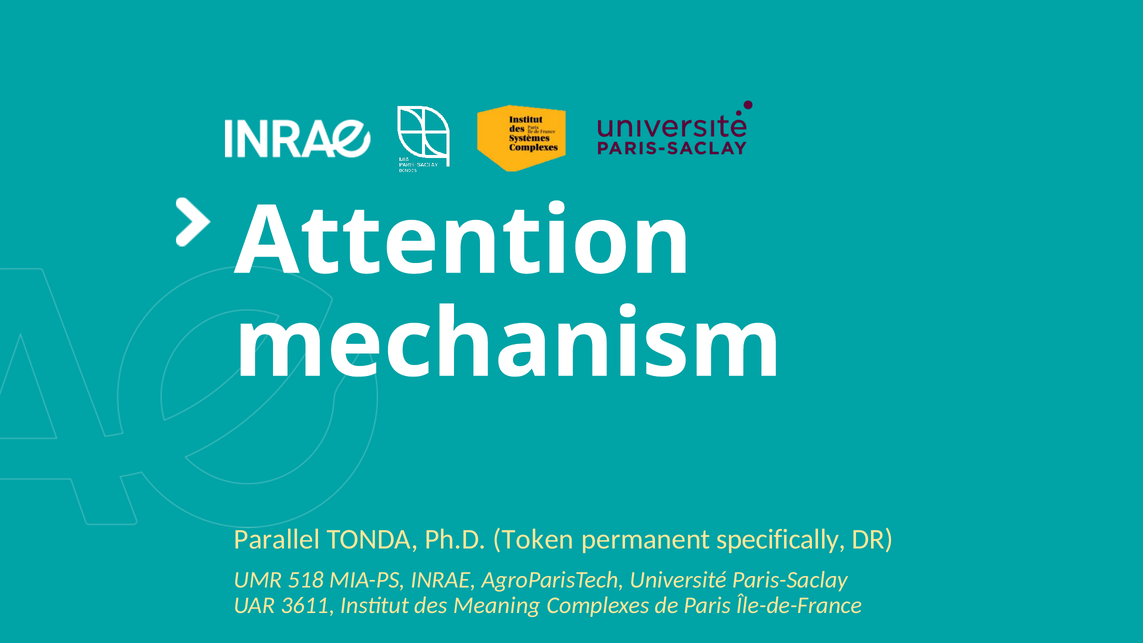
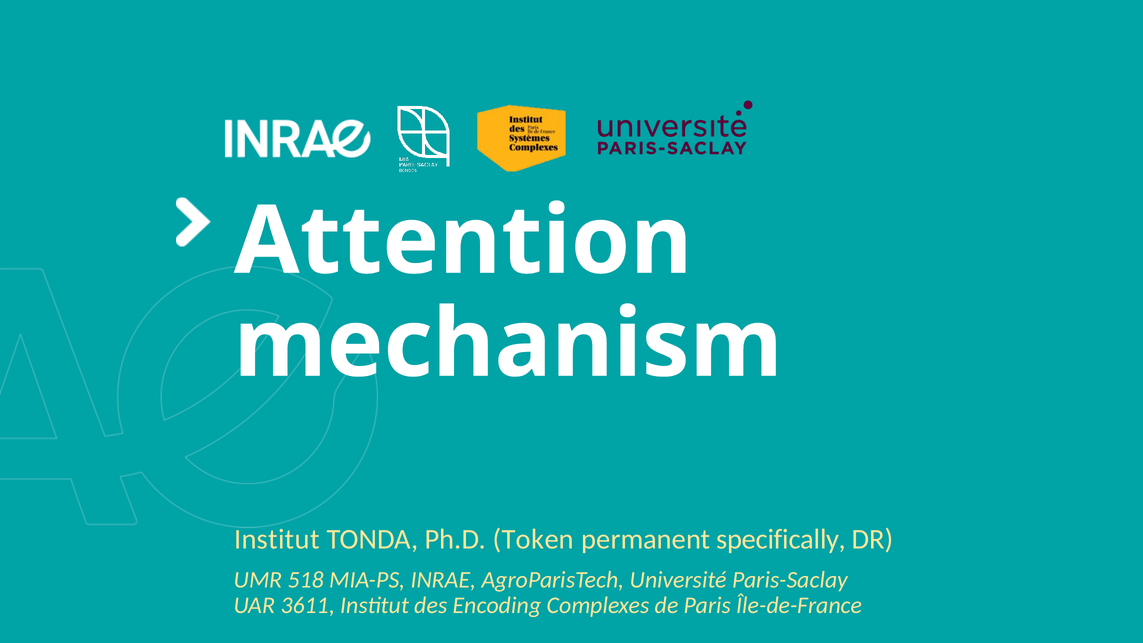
Parallel at (277, 539): Parallel -> Institut
Meaning: Meaning -> Encoding
